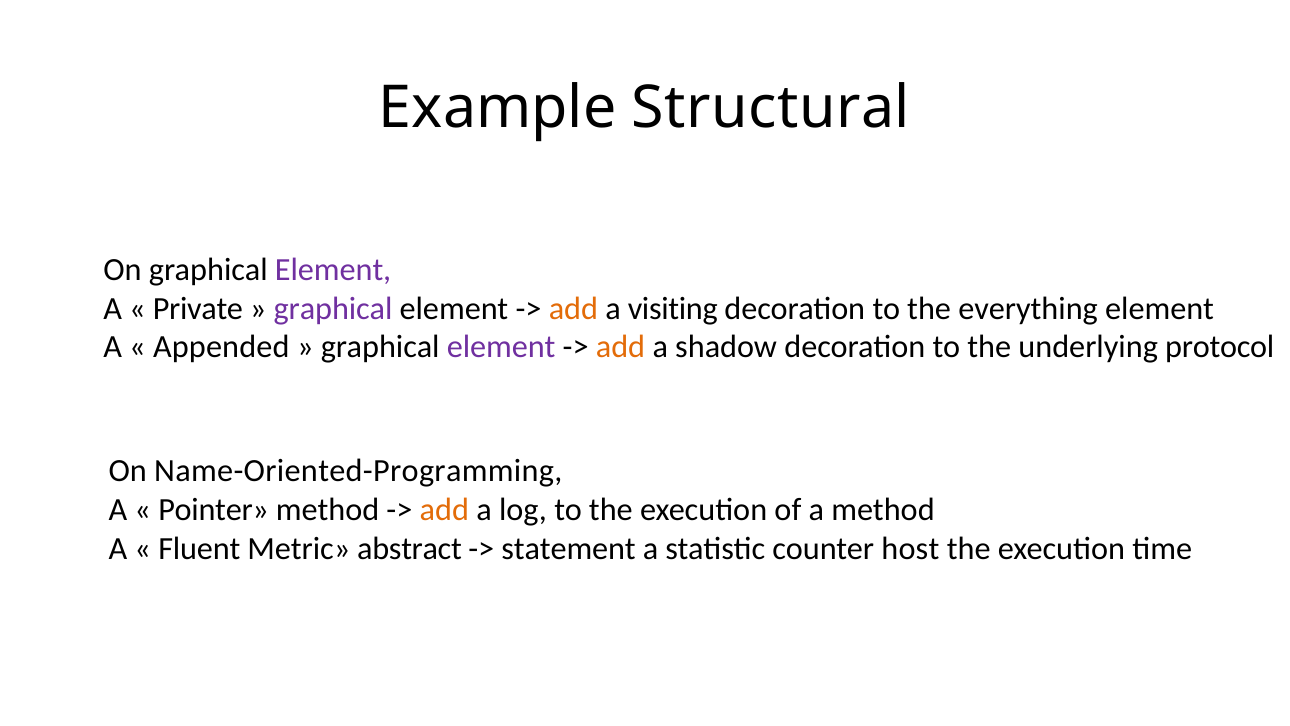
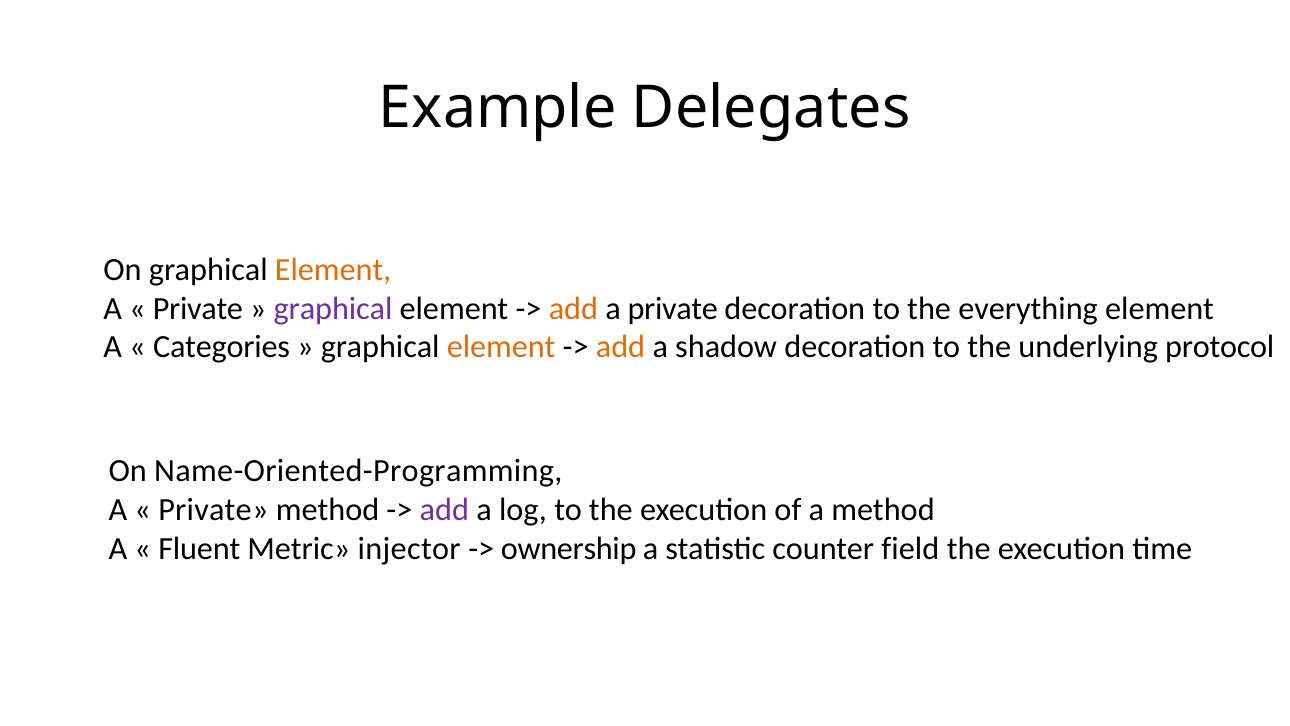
Structural: Structural -> Delegates
Element at (333, 270) colour: purple -> orange
a visiting: visiting -> private
Appended: Appended -> Categories
element at (501, 347) colour: purple -> orange
Pointer at (214, 510): Pointer -> Private
add at (444, 510) colour: orange -> purple
abstract: abstract -> injector
statement: statement -> ownership
host: host -> field
